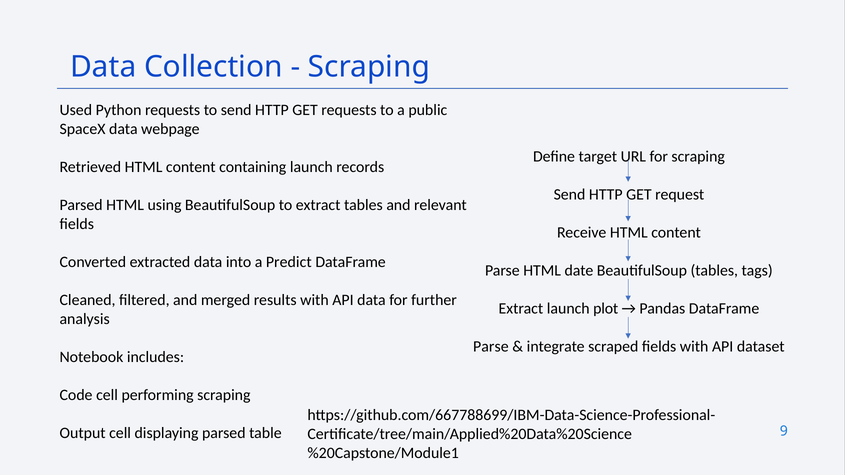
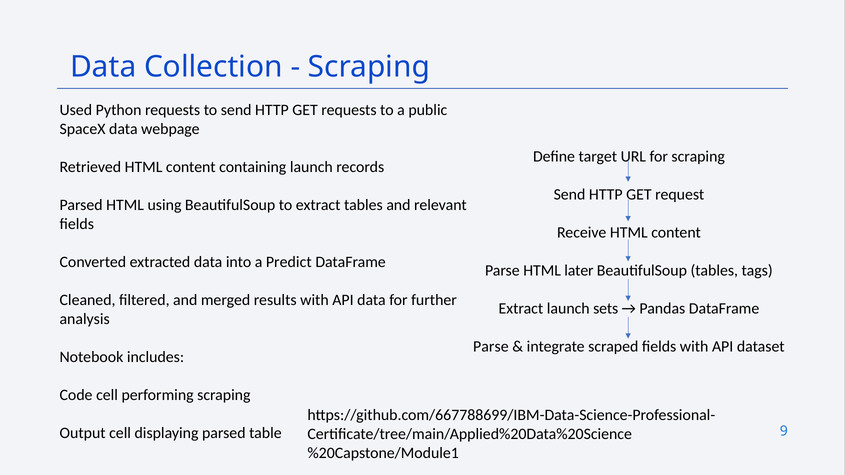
date: date -> later
plot: plot -> sets
